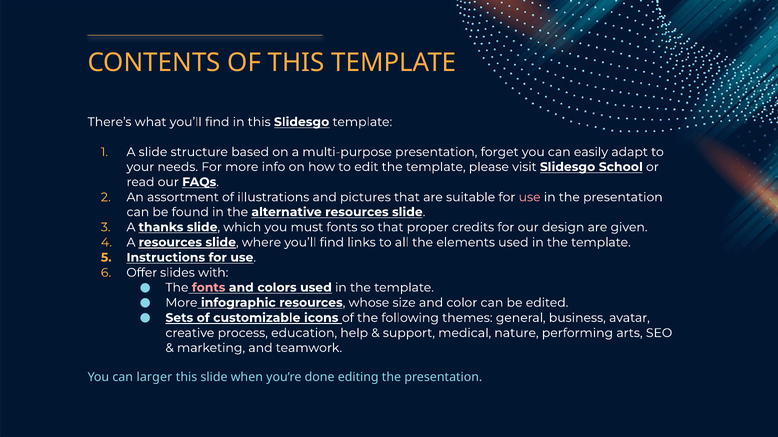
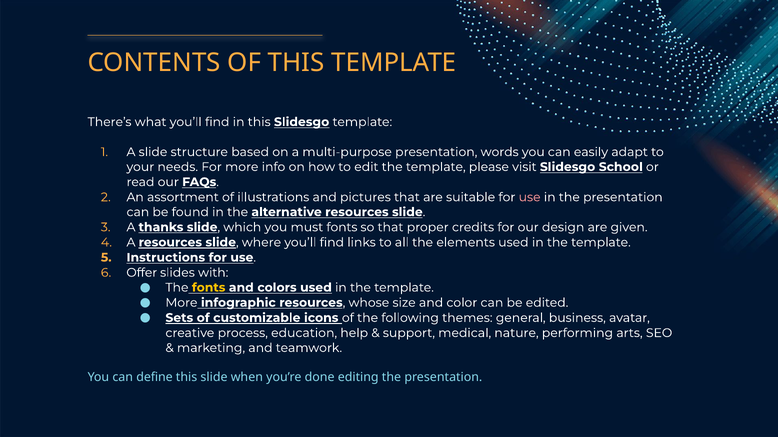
forget: forget -> words
fonts at (209, 288) colour: pink -> yellow
larger: larger -> define
